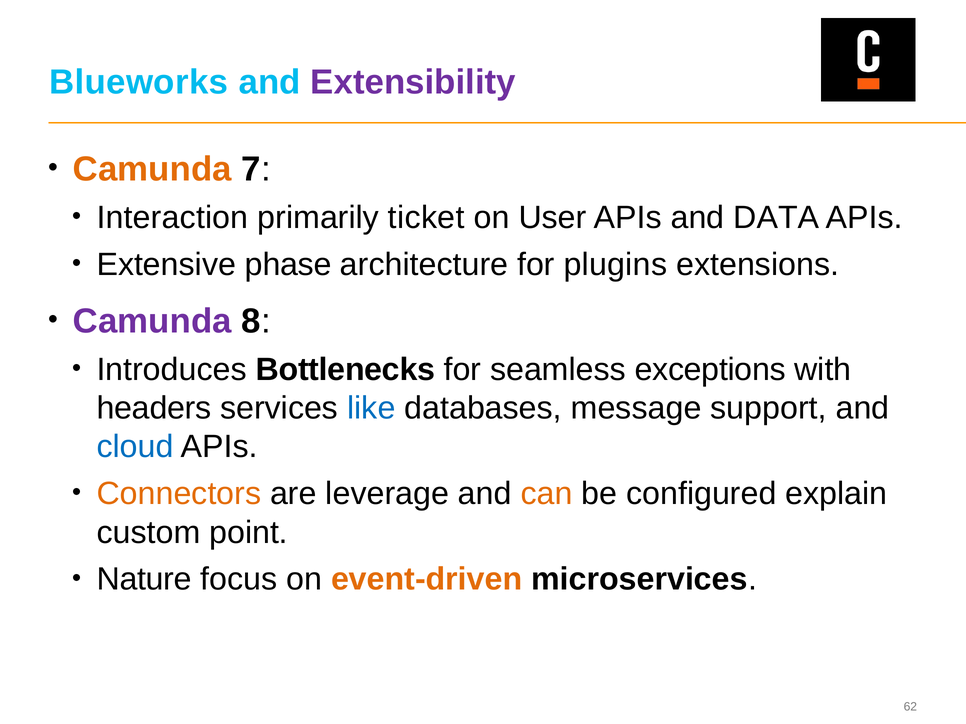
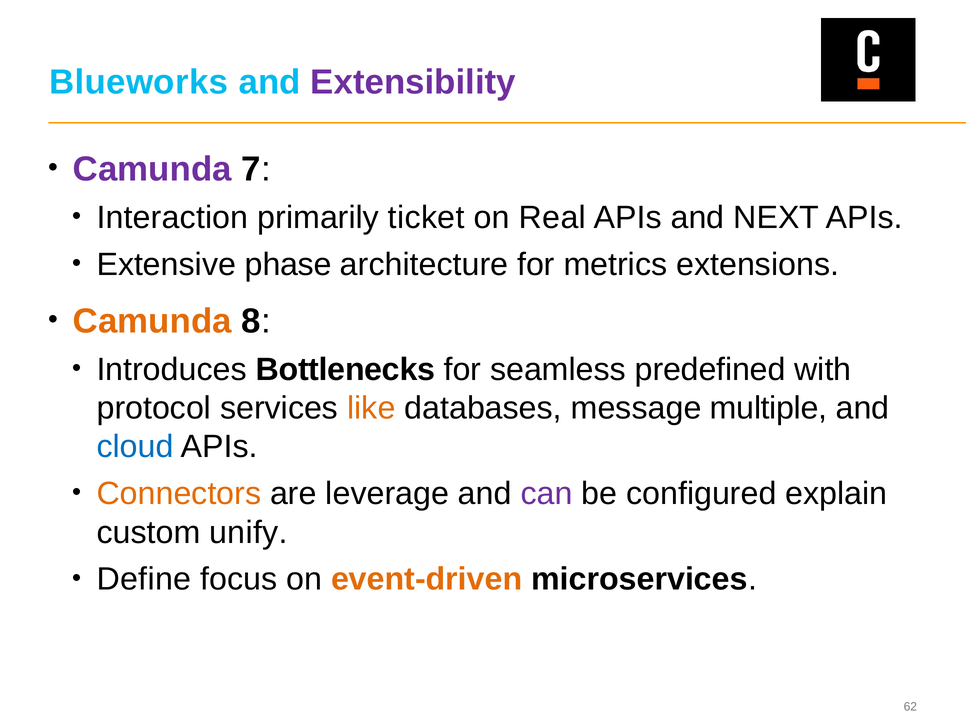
Camunda at (152, 169) colour: orange -> purple
User: User -> Real
DATA: DATA -> NEXT
plugins: plugins -> metrics
Camunda at (152, 321) colour: purple -> orange
exceptions: exceptions -> predefined
headers: headers -> protocol
like colour: blue -> orange
support: support -> multiple
can colour: orange -> purple
point: point -> unify
Nature: Nature -> Define
